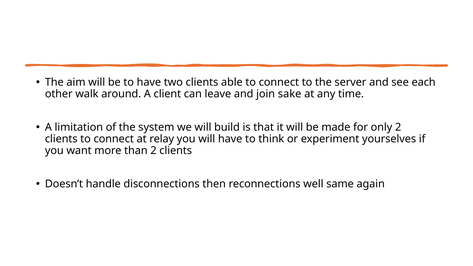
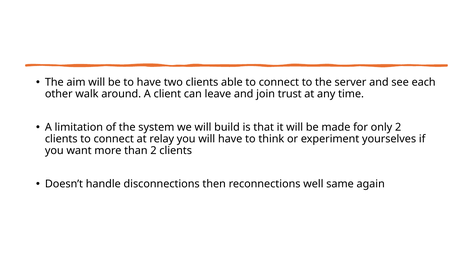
sake: sake -> trust
